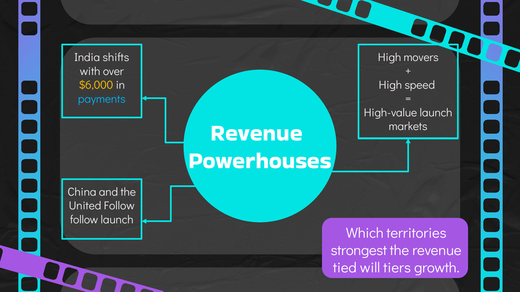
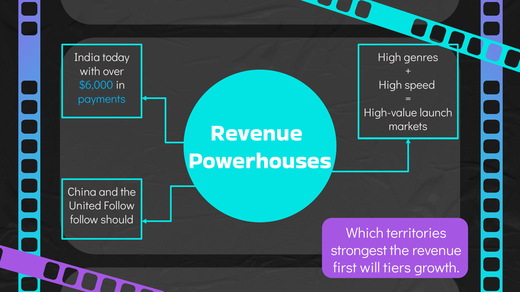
movers: movers -> genres
shifts: shifts -> today
$6,000 colour: yellow -> light blue
follow launch: launch -> should
tied: tied -> first
